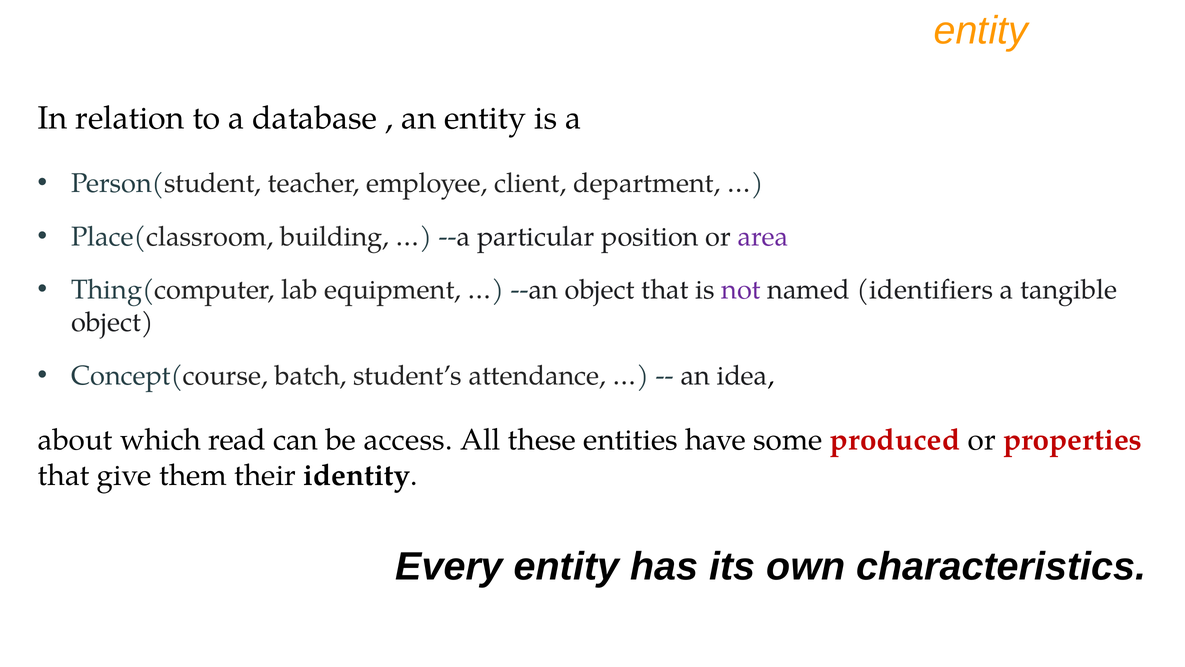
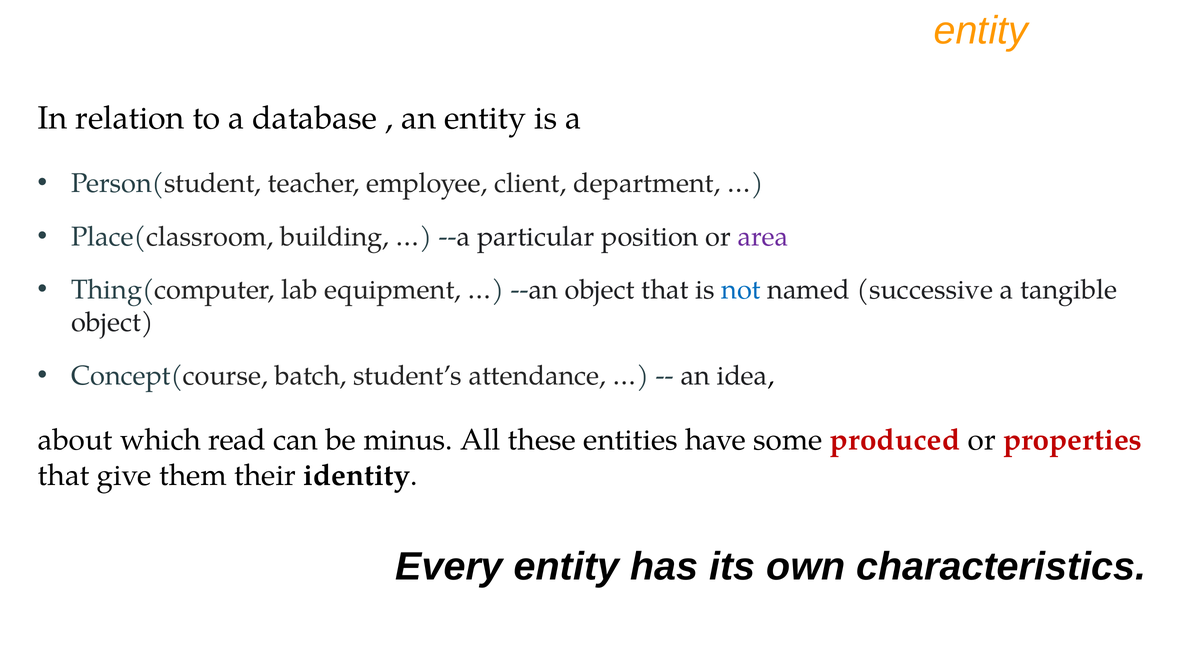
not colour: purple -> blue
identifiers: identifiers -> successive
access: access -> minus
